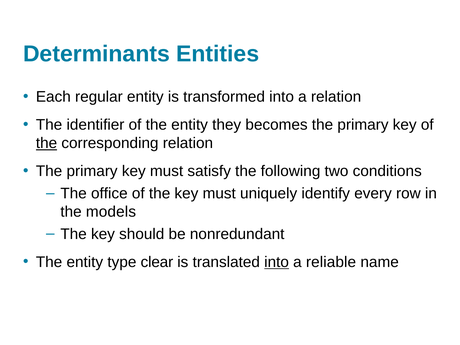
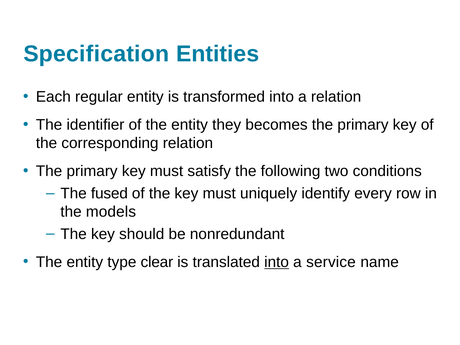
Determinants: Determinants -> Specification
the at (47, 143) underline: present -> none
office: office -> fused
reliable: reliable -> service
